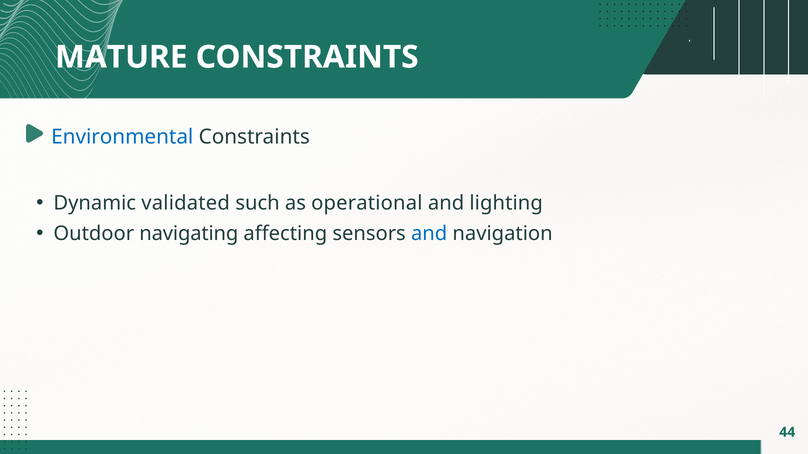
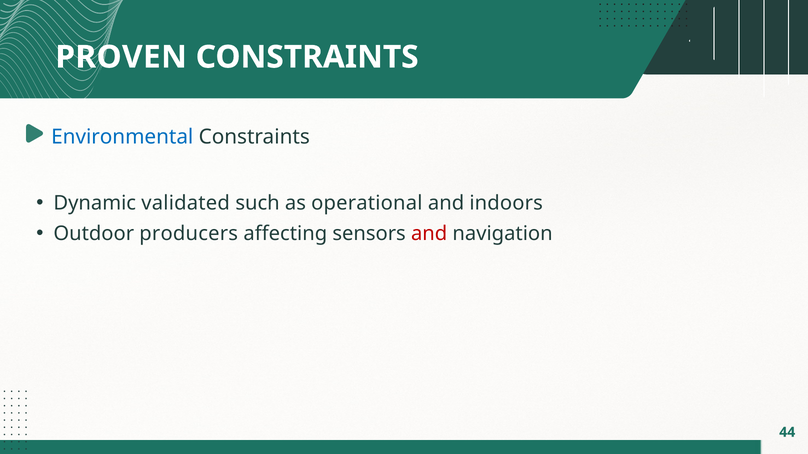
MATURE: MATURE -> PROVEN
lighting: lighting -> indoors
navigating: navigating -> producers
and at (429, 234) colour: blue -> red
